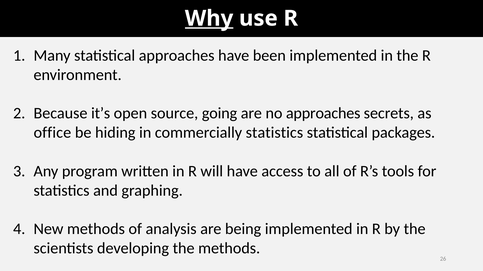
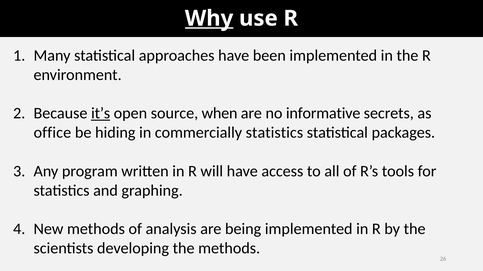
it’s underline: none -> present
going: going -> when
no approaches: approaches -> informative
